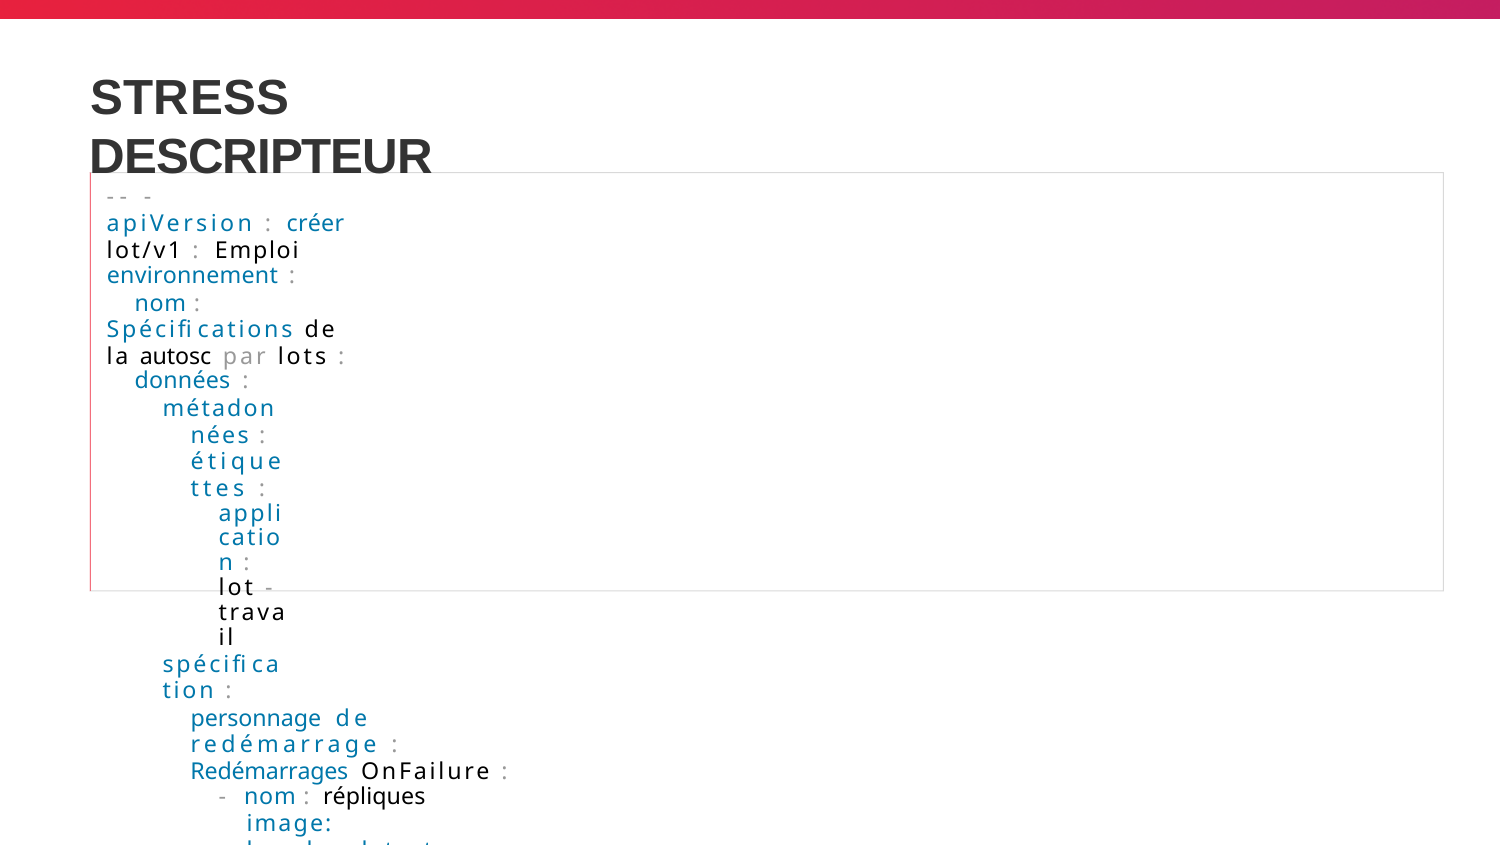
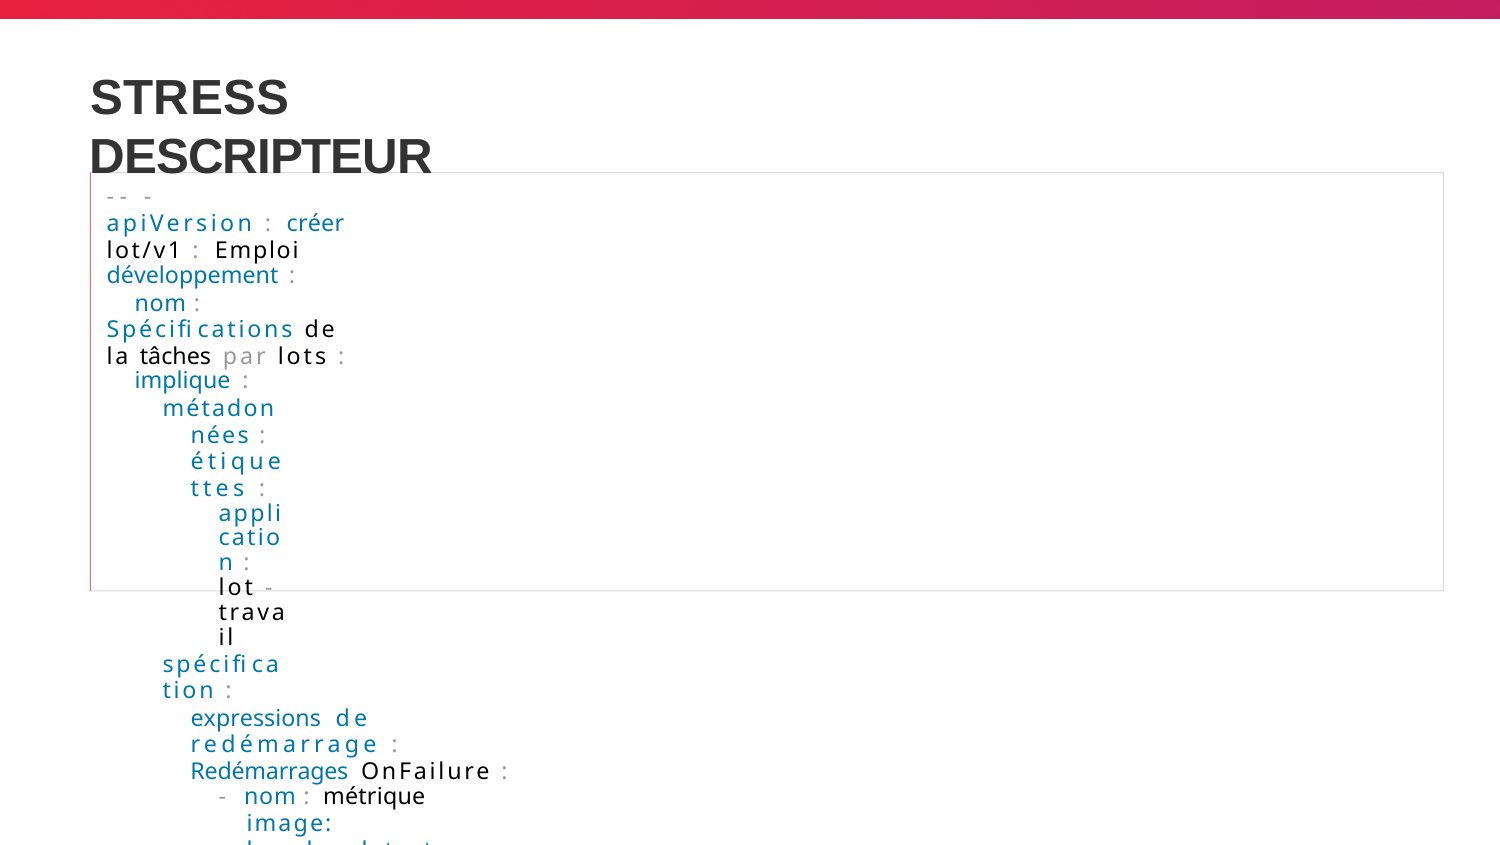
environnement: environnement -> développement
autosc: autosc -> tâches
données: données -> implique
personnage: personnage -> expressions
répliques: répliques -> métrique
